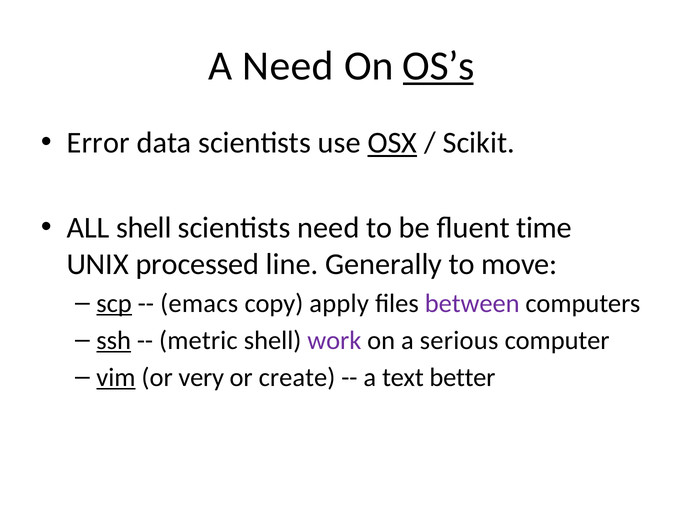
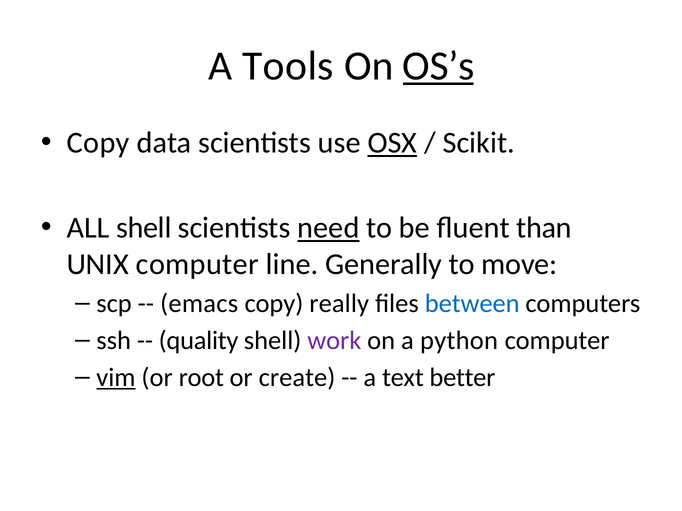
A Need: Need -> Tools
Error at (98, 143): Error -> Copy
need at (328, 228) underline: none -> present
time: time -> than
UNIX processed: processed -> computer
scp underline: present -> none
apply: apply -> really
between colour: purple -> blue
ssh underline: present -> none
metric: metric -> quality
serious: serious -> python
very: very -> root
